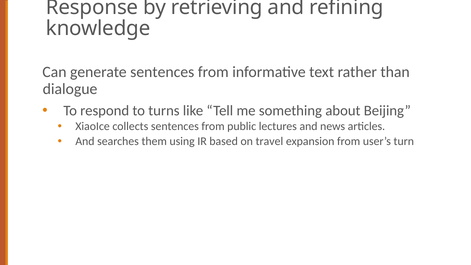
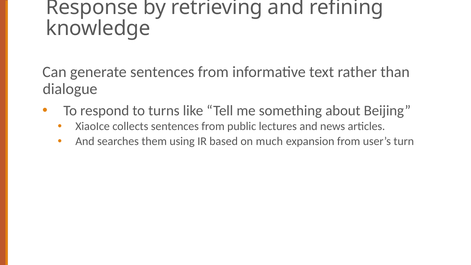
travel: travel -> much
